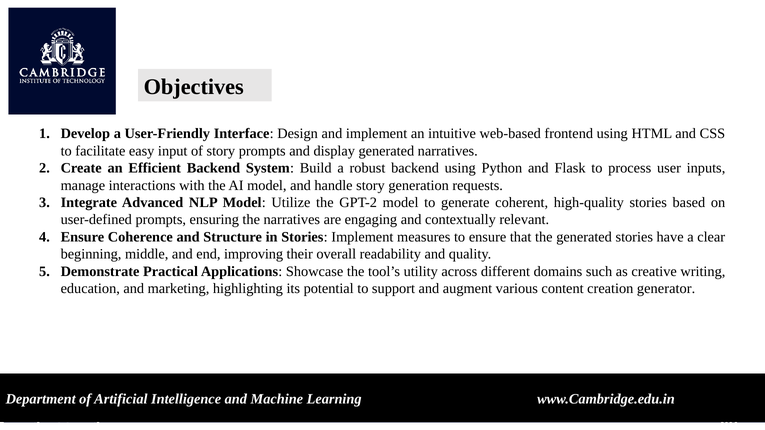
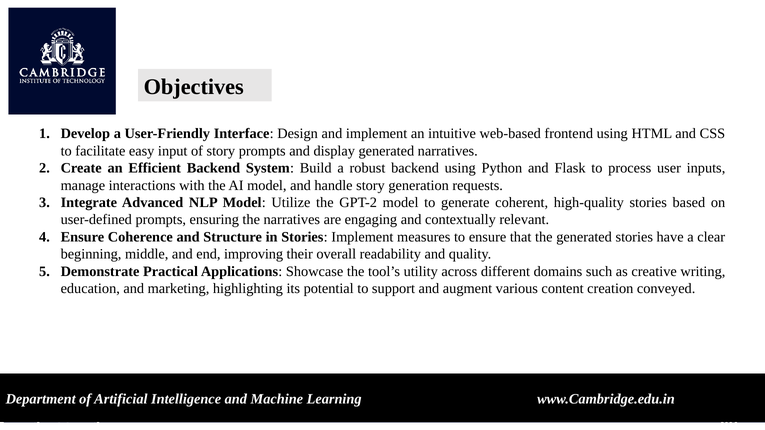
generator: generator -> conveyed
